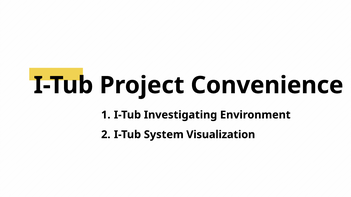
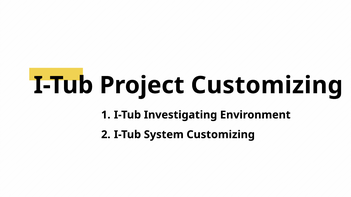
Project Convenience: Convenience -> Customizing
System Visualization: Visualization -> Customizing
